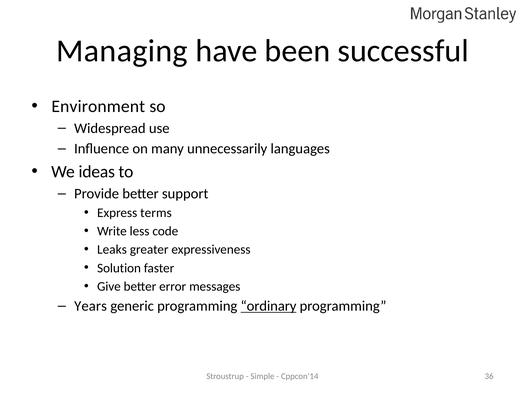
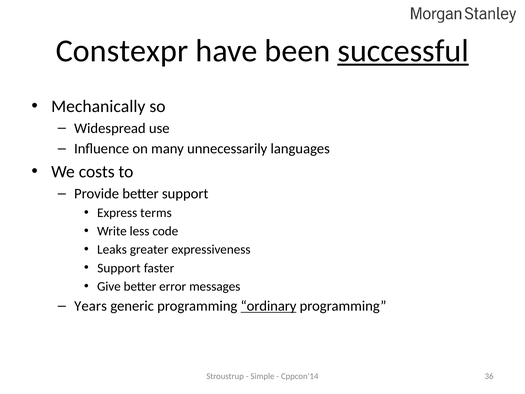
Managing: Managing -> Constexpr
successful underline: none -> present
Environment: Environment -> Mechanically
ideas: ideas -> costs
Solution at (119, 268): Solution -> Support
